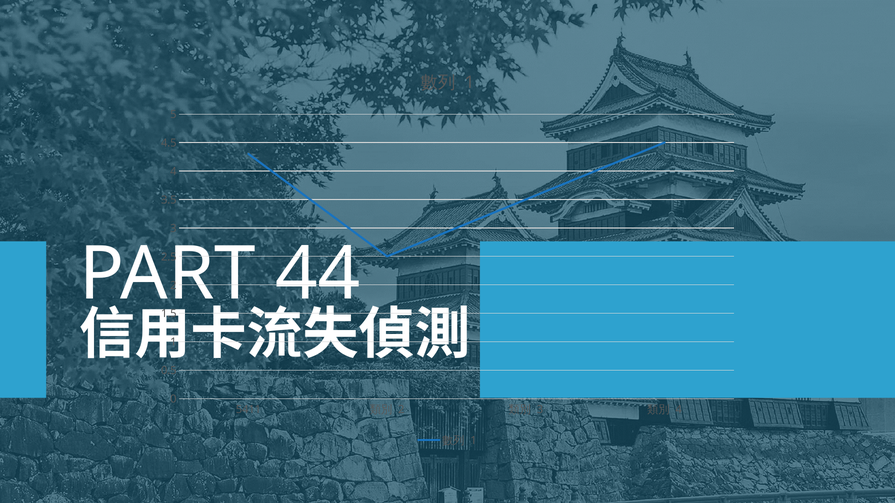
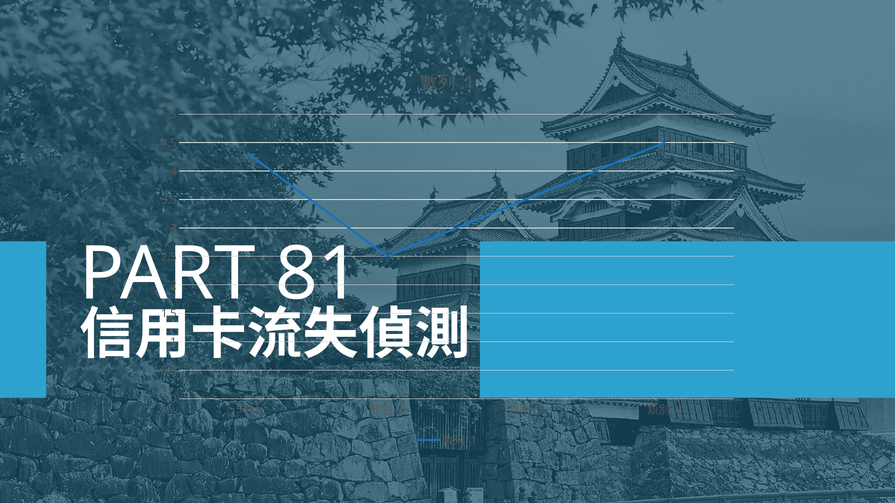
44: 44 -> 81
